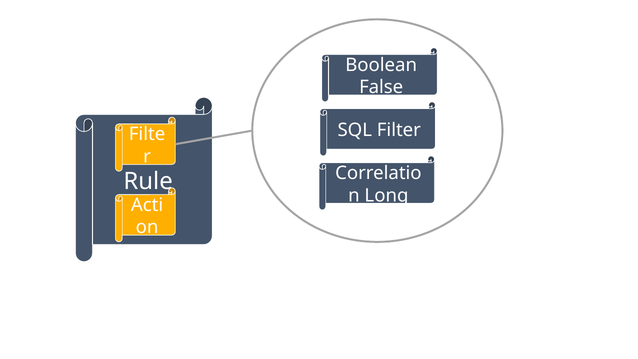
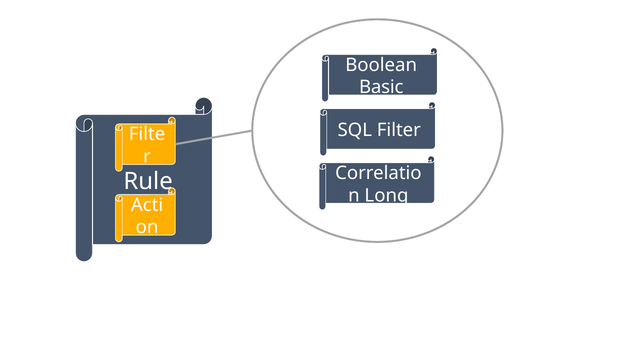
False: False -> Basic
